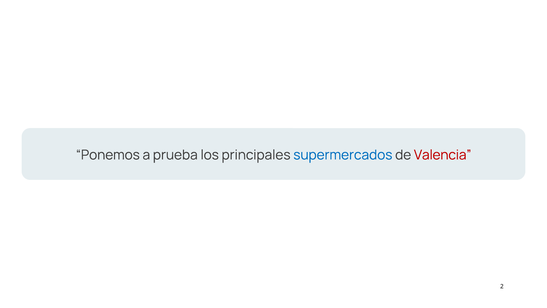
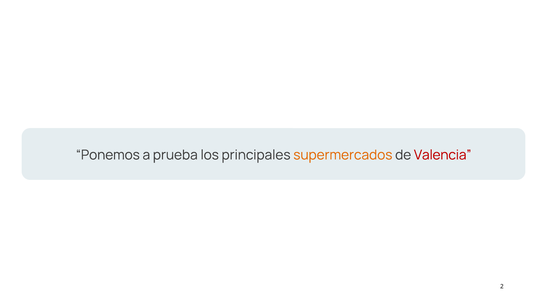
supermercados colour: blue -> orange
